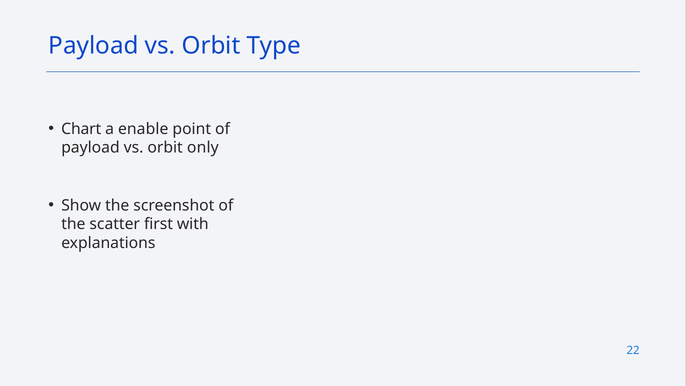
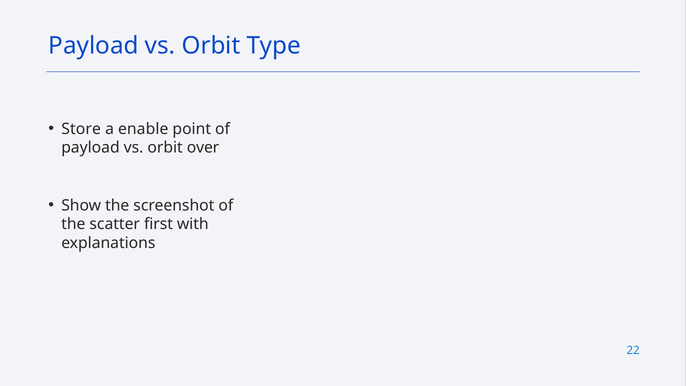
Chart: Chart -> Store
only: only -> over
